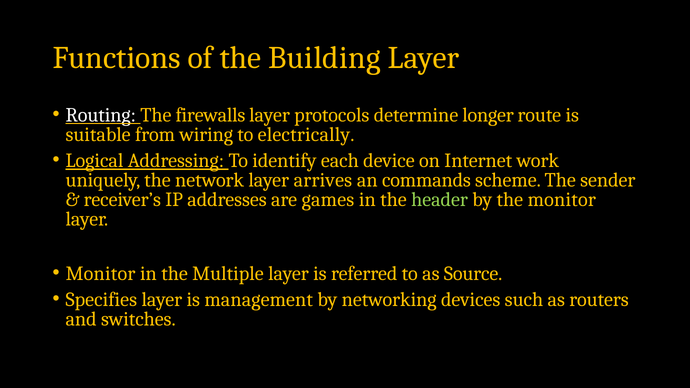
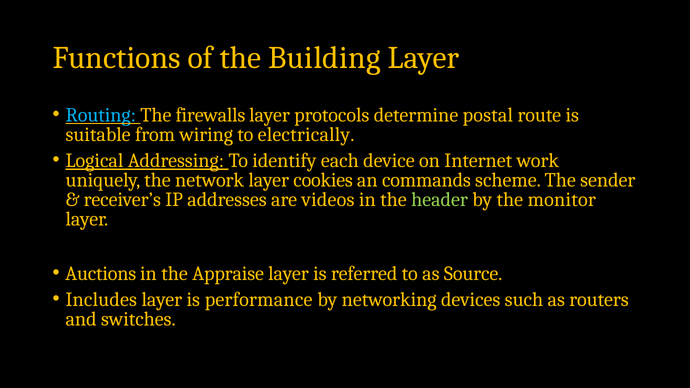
Routing colour: white -> light blue
longer: longer -> postal
arrives: arrives -> cookies
games: games -> videos
Monitor at (101, 274): Monitor -> Auctions
Multiple: Multiple -> Appraise
Specifies: Specifies -> Includes
management: management -> performance
